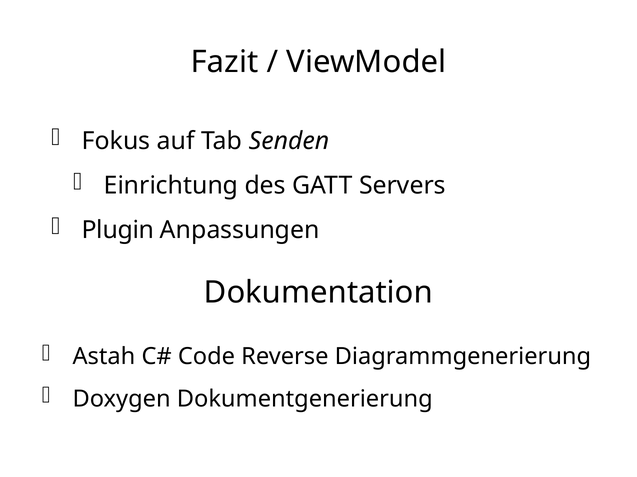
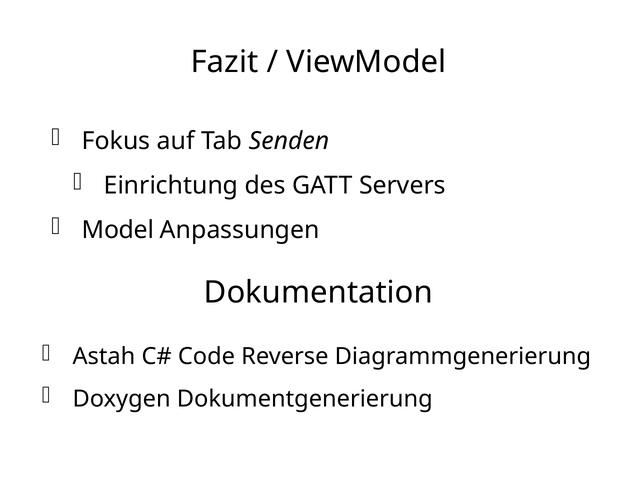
Plugin: Plugin -> Model
